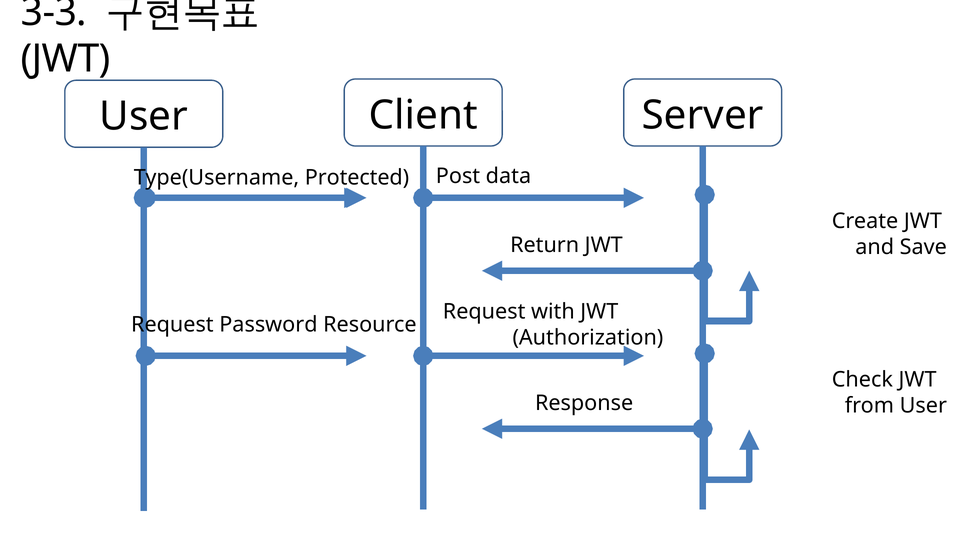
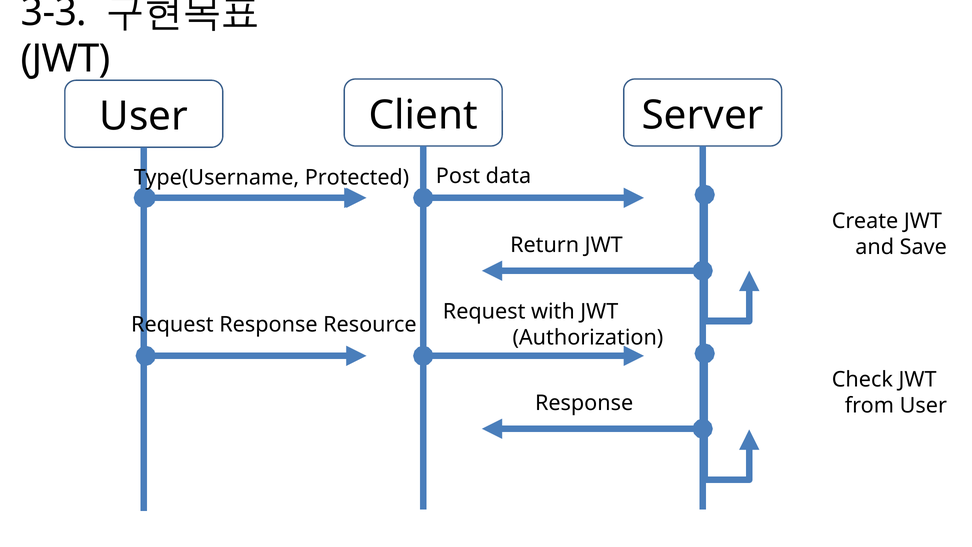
Request Password: Password -> Response
